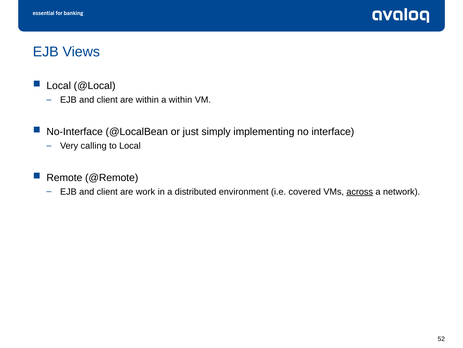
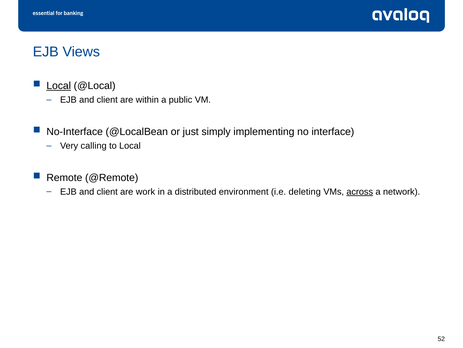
Local at (59, 86) underline: none -> present
a within: within -> public
covered: covered -> deleting
